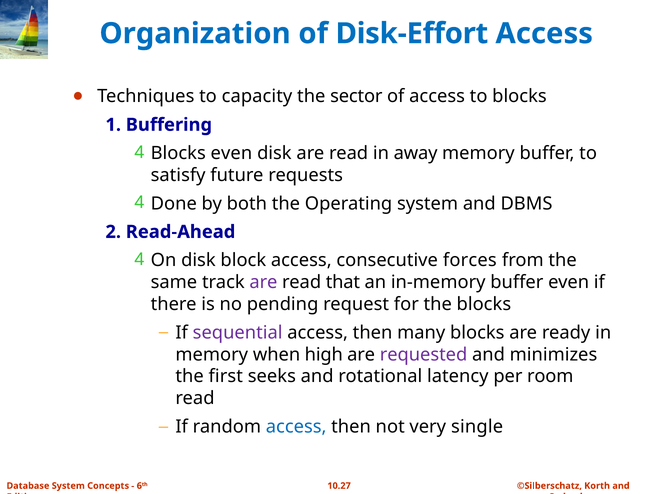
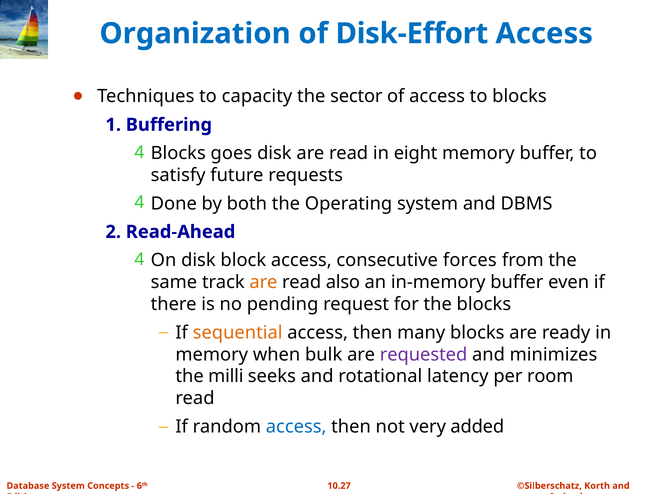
Blocks even: even -> goes
away: away -> eight
are at (263, 282) colour: purple -> orange
that: that -> also
sequential colour: purple -> orange
high: high -> bulk
first: first -> milli
single: single -> added
